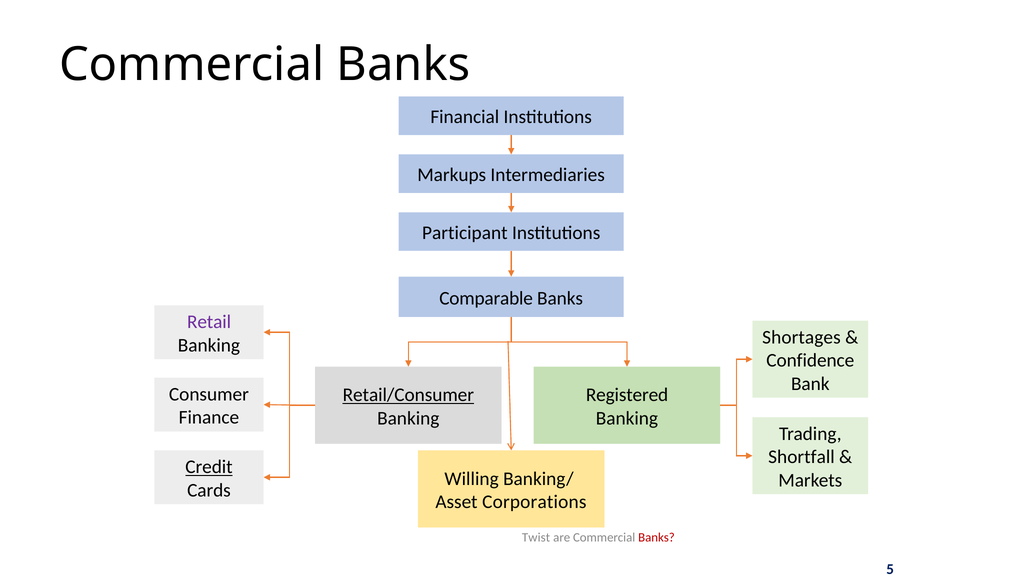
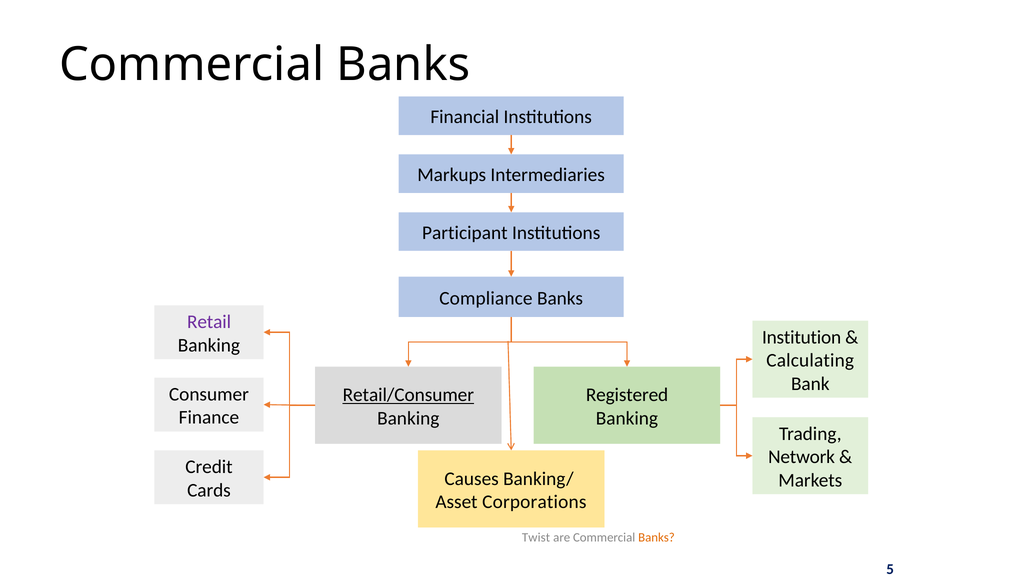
Comparable: Comparable -> Compliance
Shortages: Shortages -> Institution
Confidence: Confidence -> Calculating
Shortfall: Shortfall -> Network
Credit underline: present -> none
Willing: Willing -> Causes
Banks at (656, 537) colour: red -> orange
